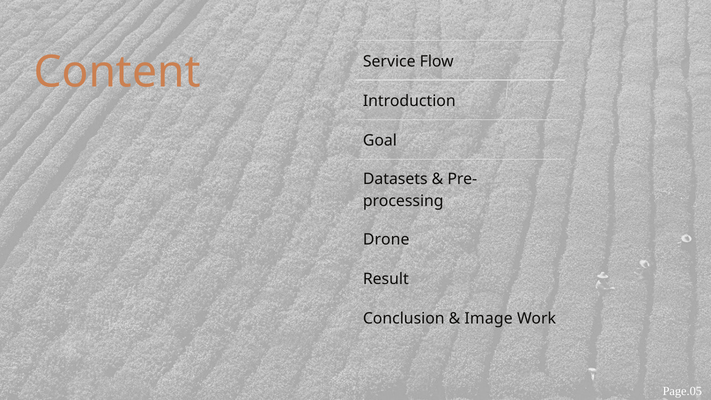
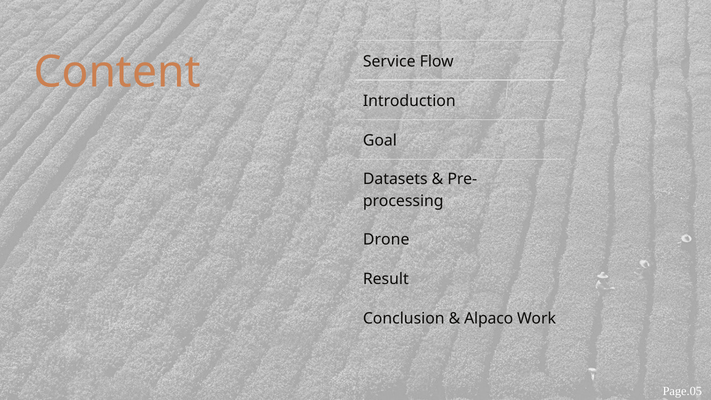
Image: Image -> Alpaco
